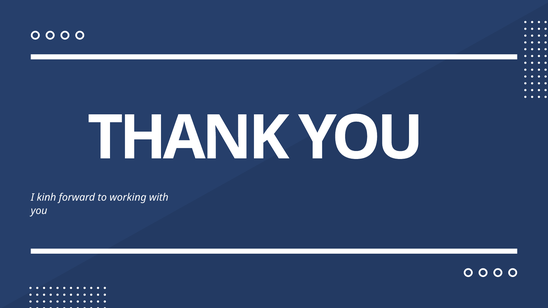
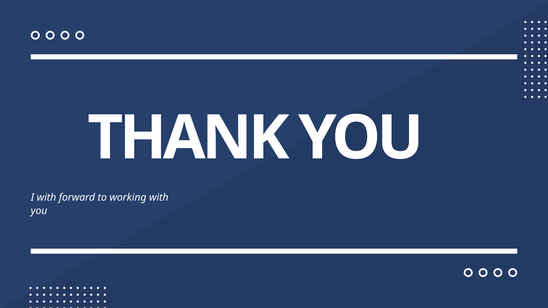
I kinh: kinh -> with
